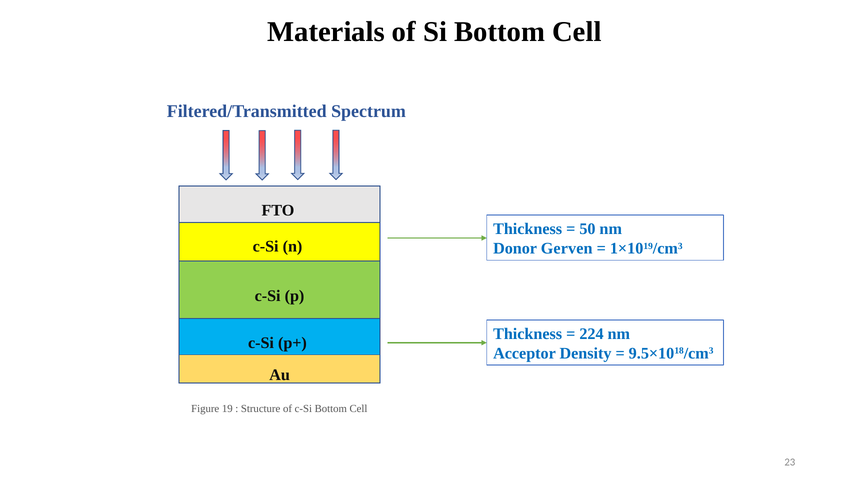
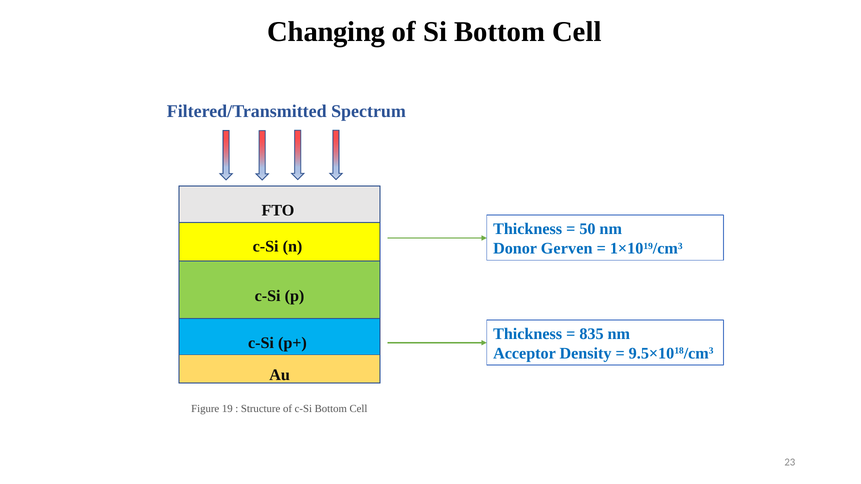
Materials: Materials -> Changing
224: 224 -> 835
